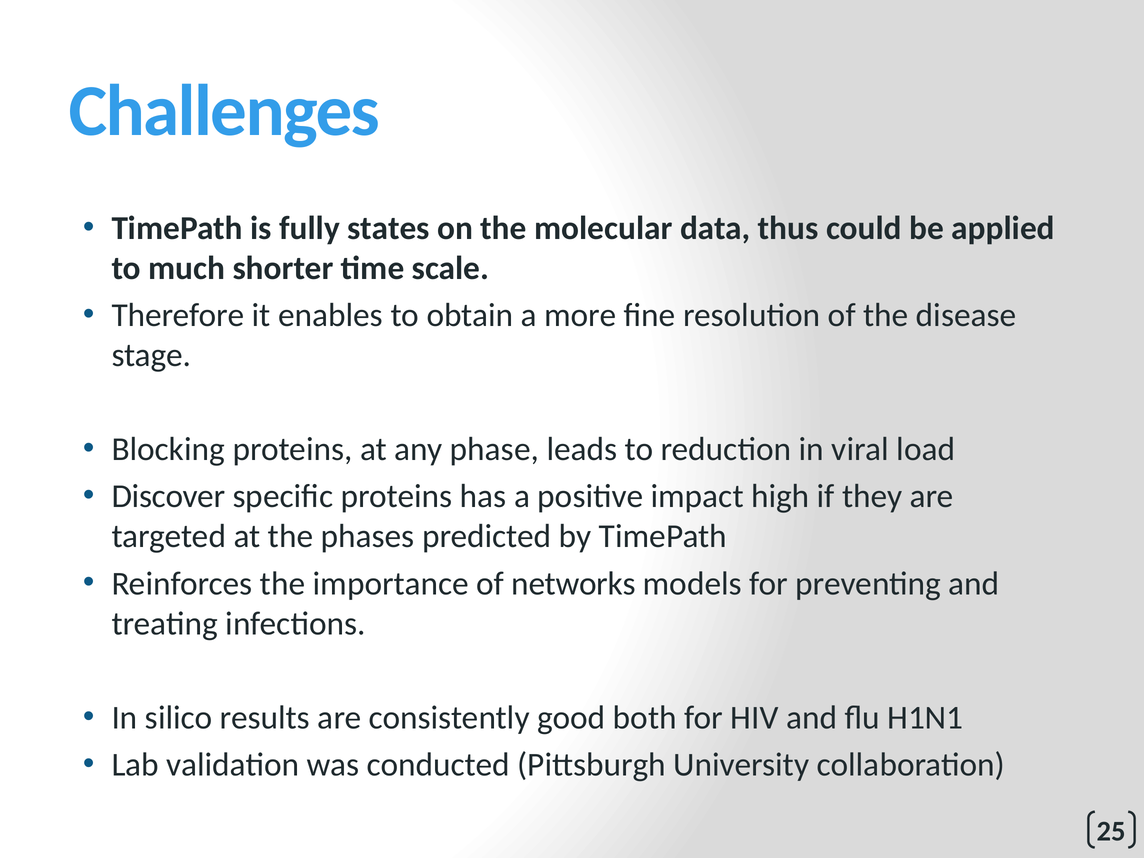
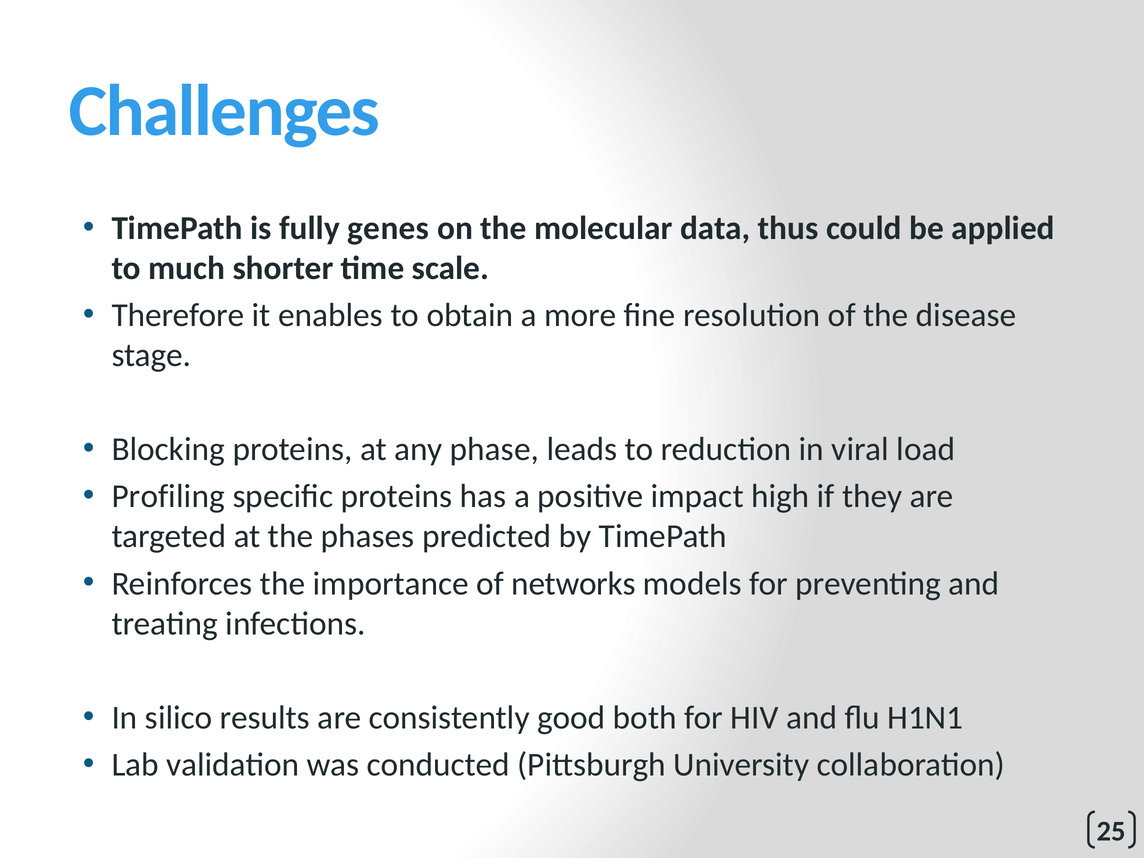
states: states -> genes
Discover: Discover -> Profiling
